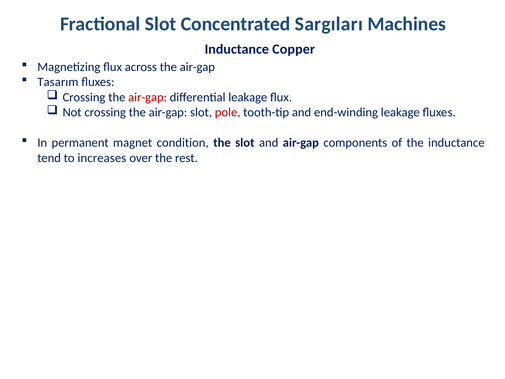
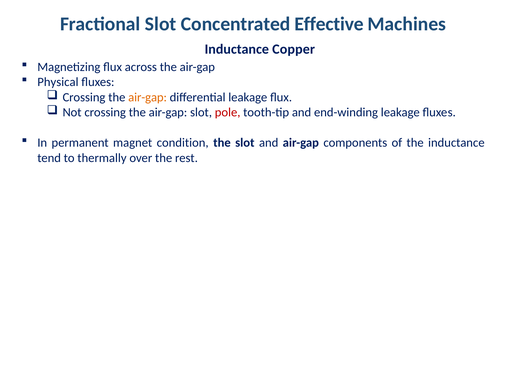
Sargıları: Sargıları -> Effective
Tasarım: Tasarım -> Physical
air-gap at (148, 97) colour: red -> orange
increases: increases -> thermally
